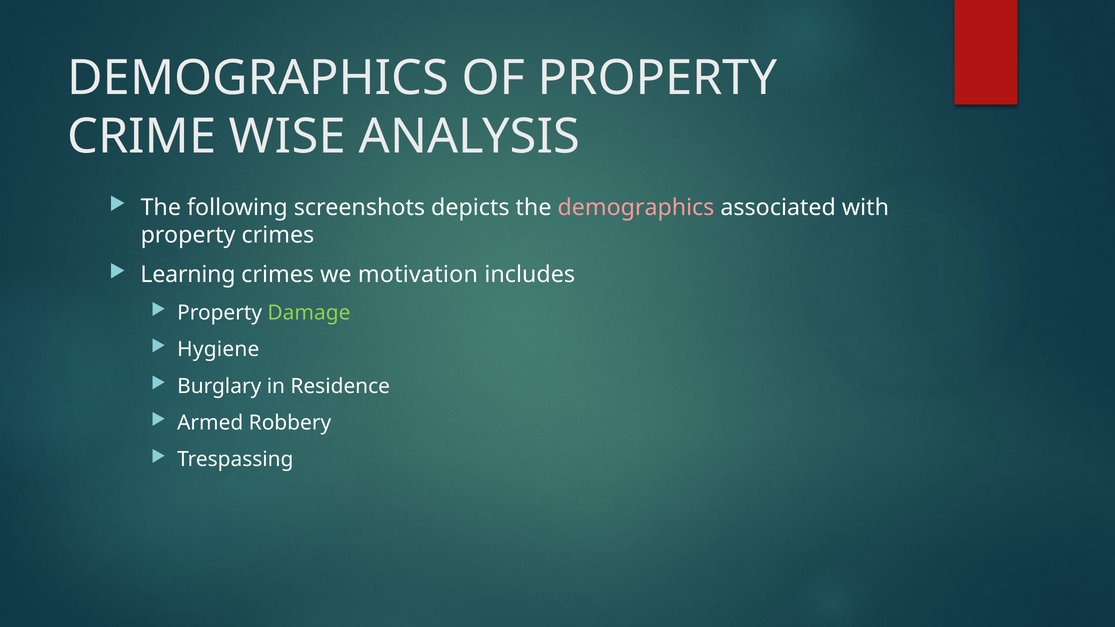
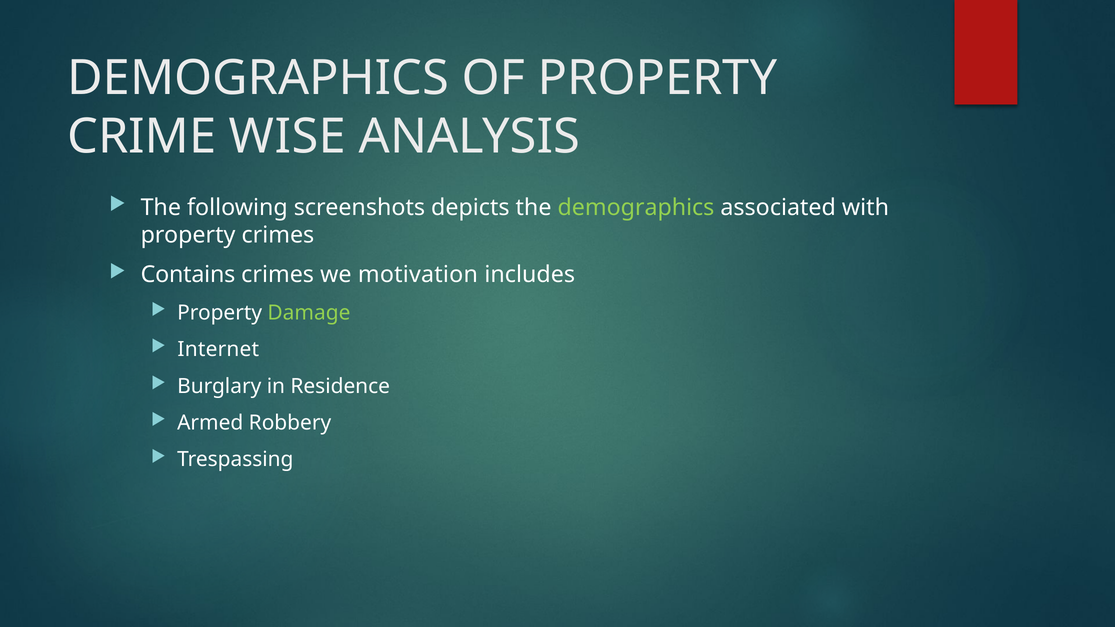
demographics at (636, 208) colour: pink -> light green
Learning: Learning -> Contains
Hygiene: Hygiene -> Internet
